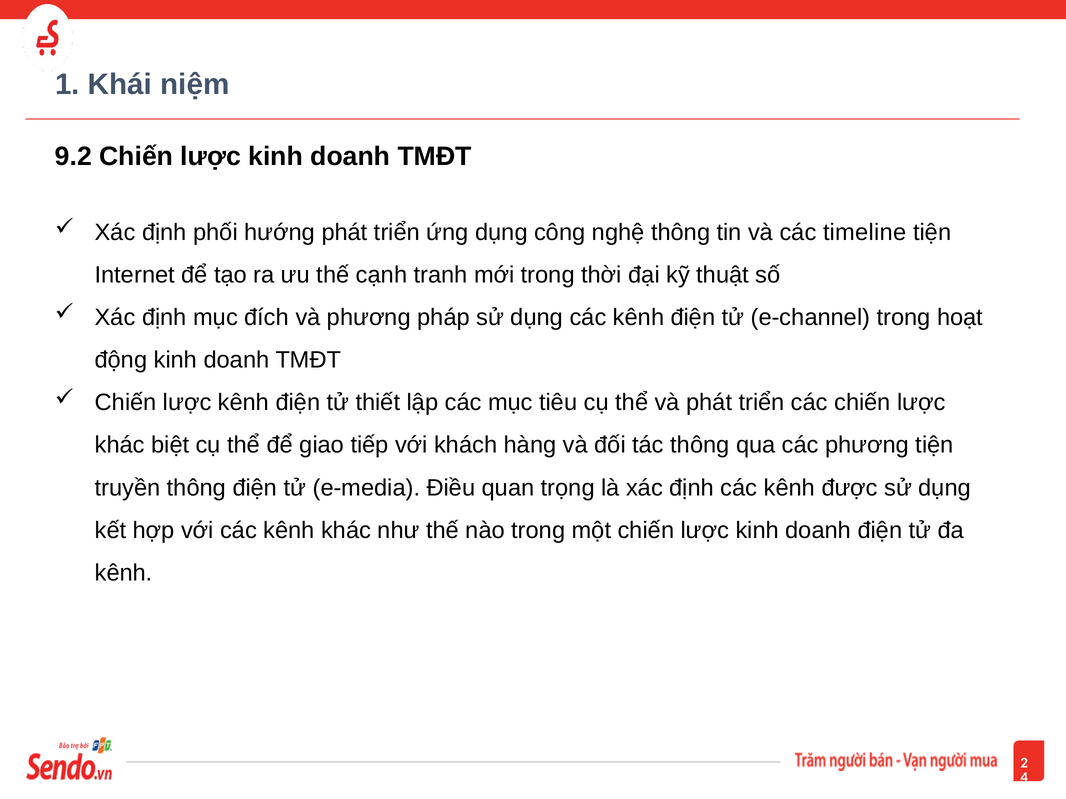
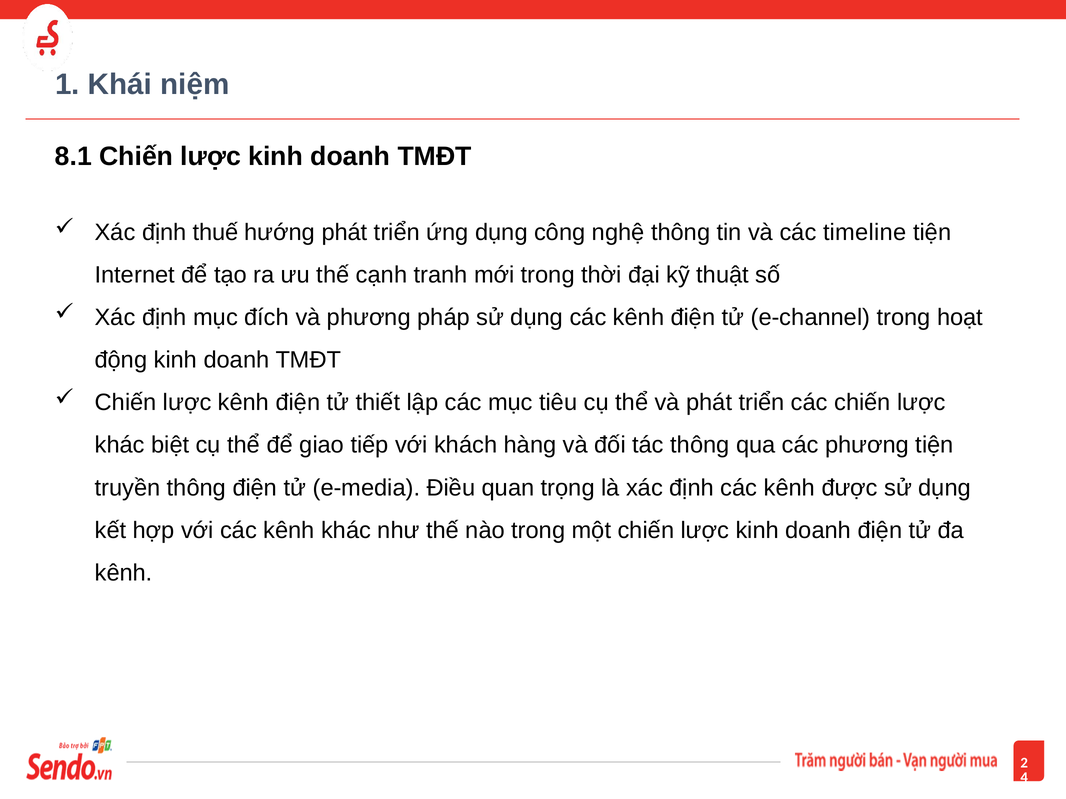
9.2: 9.2 -> 8.1
phối: phối -> thuế
